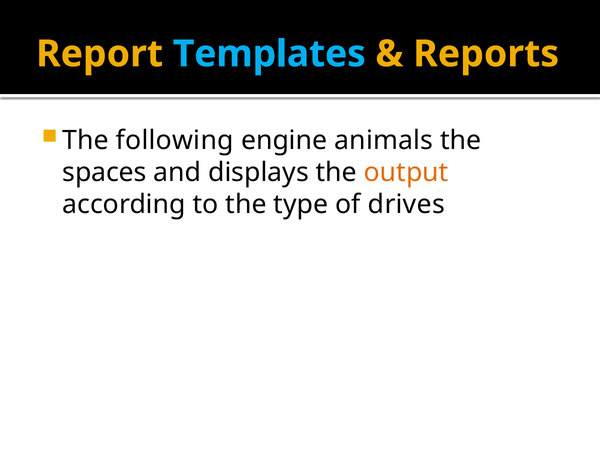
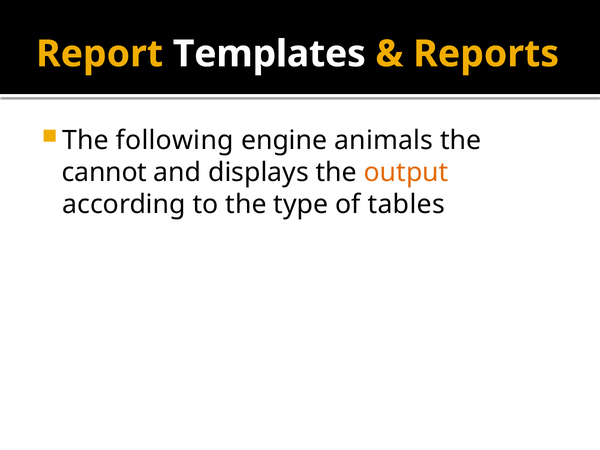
Templates colour: light blue -> white
spaces: spaces -> cannot
drives: drives -> tables
